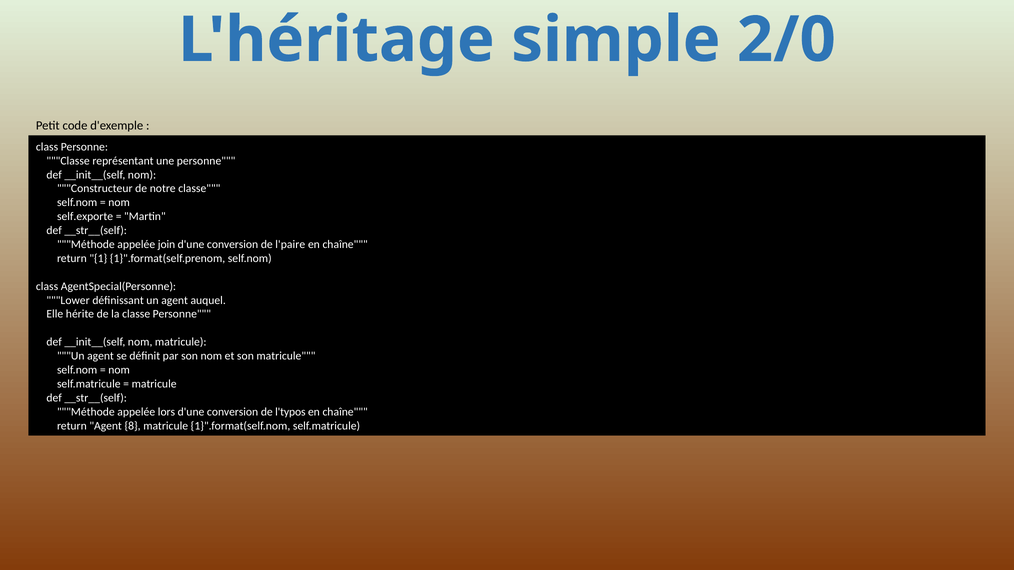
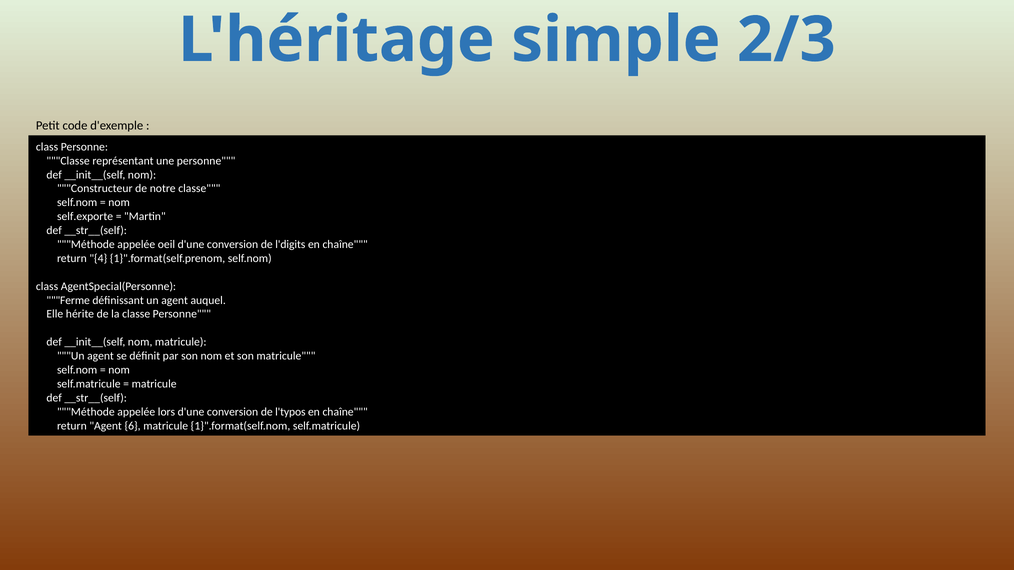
2/0: 2/0 -> 2/3
join: join -> oeil
l'paire: l'paire -> l'digits
1: 1 -> 4
Lower: Lower -> Ferme
8: 8 -> 6
